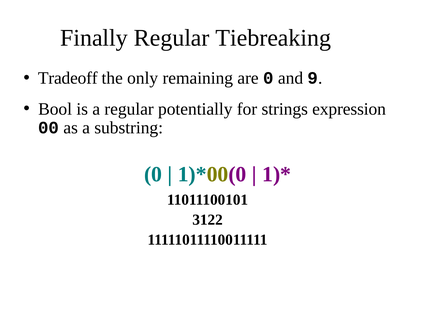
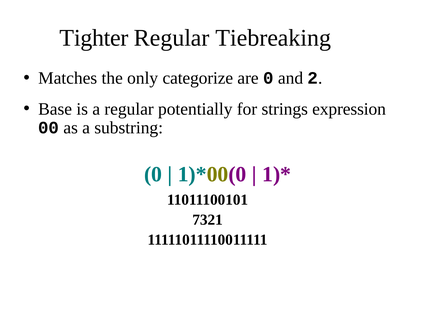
Finally: Finally -> Tighter
Tradeoff: Tradeoff -> Matches
remaining: remaining -> categorize
9: 9 -> 2
Bool: Bool -> Base
3122: 3122 -> 7321
